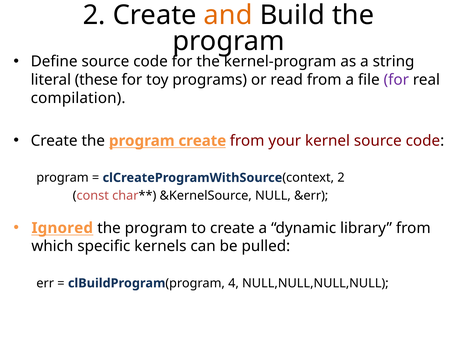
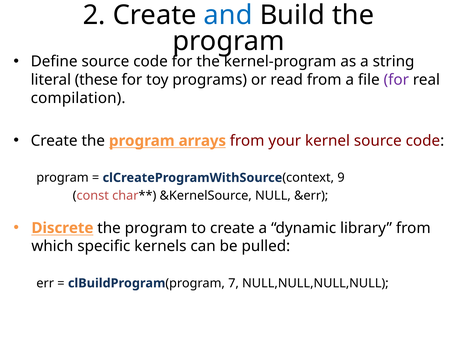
and colour: orange -> blue
program create: create -> arrays
2 at (341, 178): 2 -> 9
Ignored: Ignored -> Discrete
4: 4 -> 7
